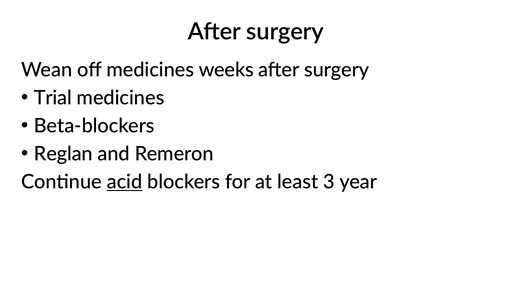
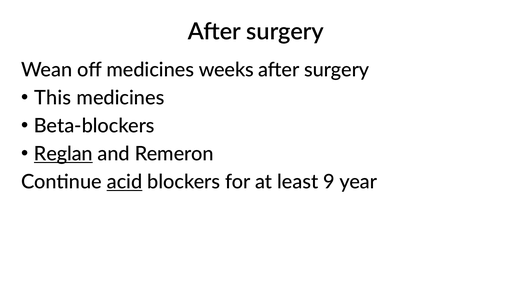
Trial: Trial -> This
Reglan underline: none -> present
3: 3 -> 9
